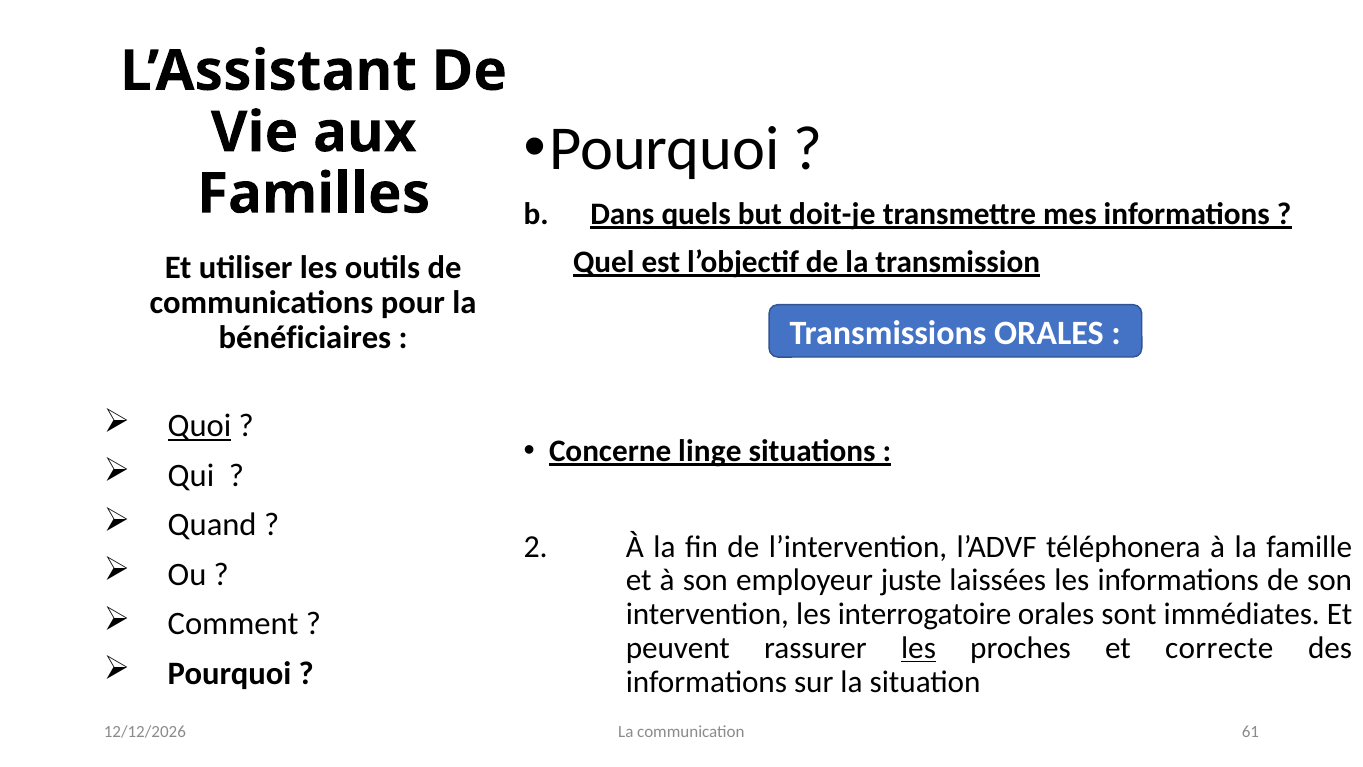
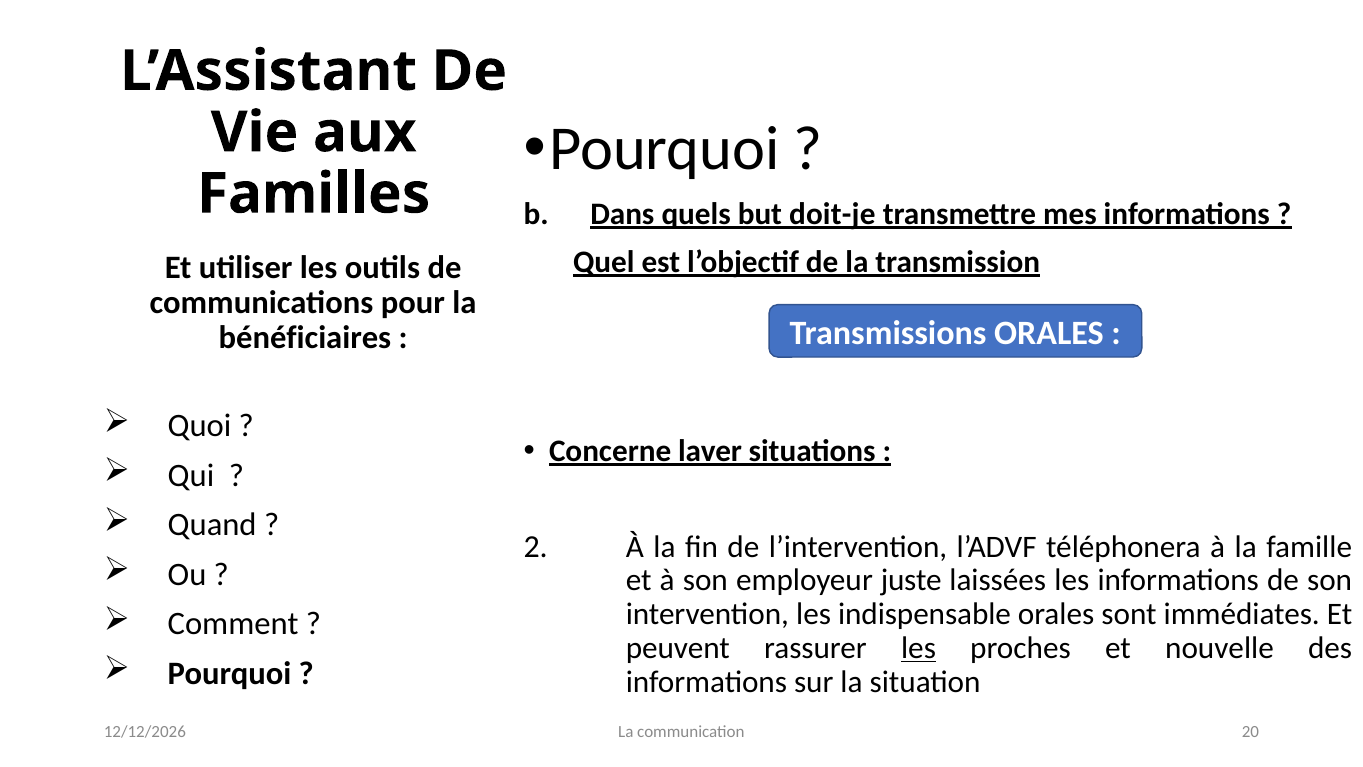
Quoi underline: present -> none
linge: linge -> laver
interrogatoire: interrogatoire -> indispensable
correcte: correcte -> nouvelle
61: 61 -> 20
